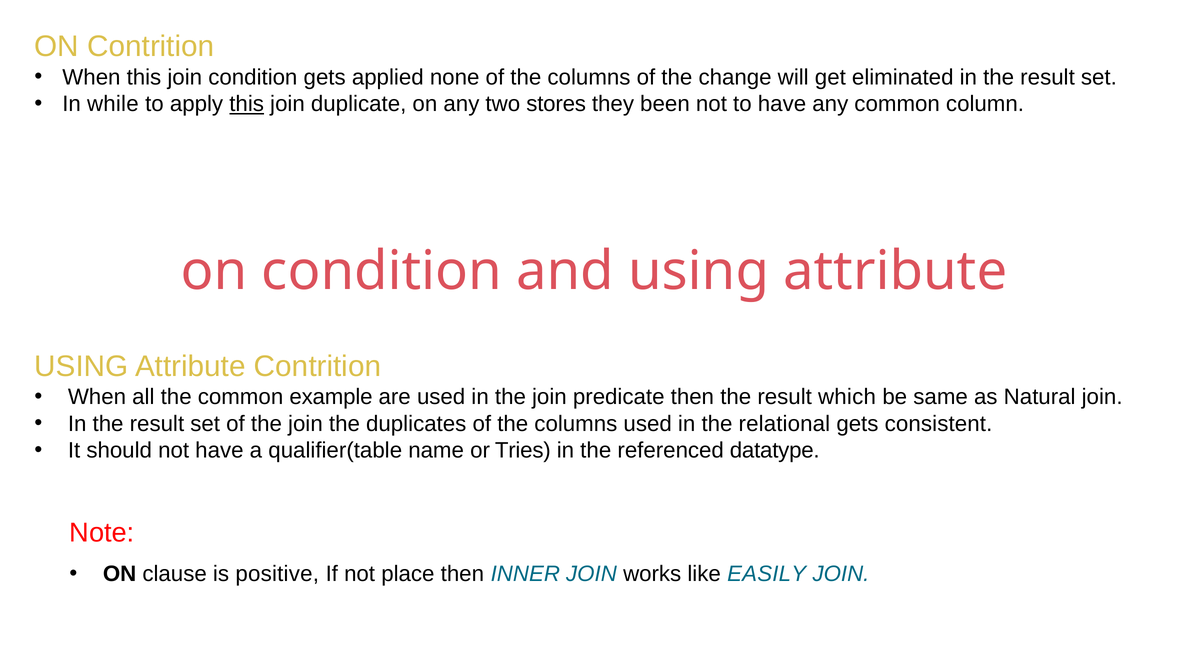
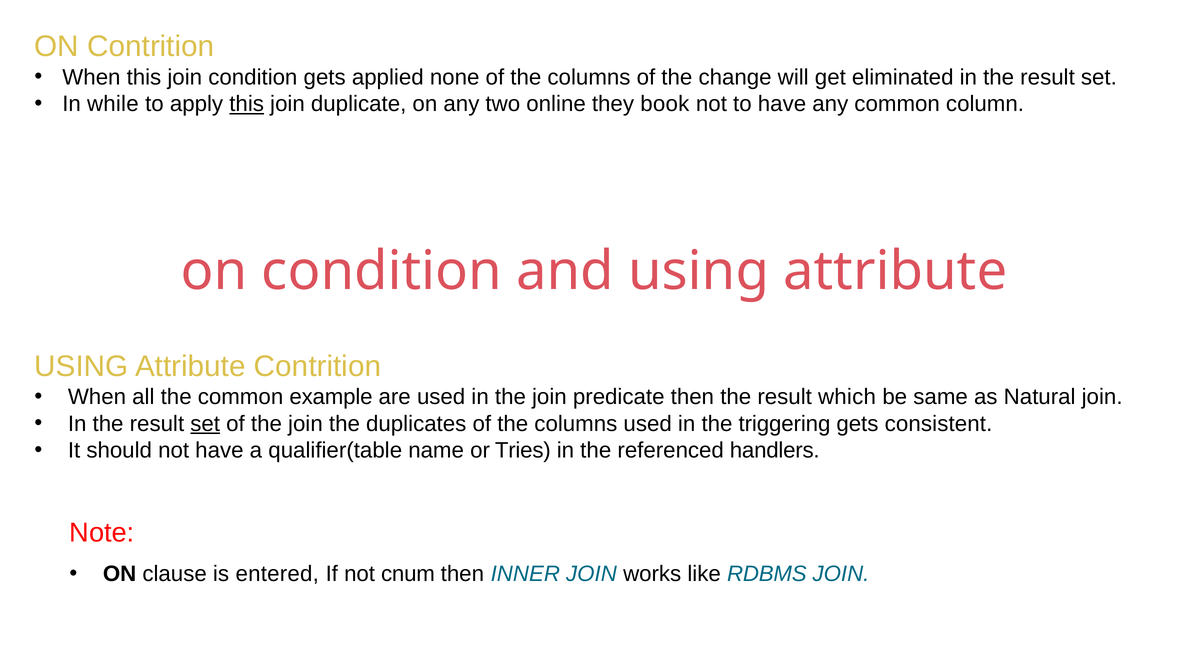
stores: stores -> online
been: been -> book
set at (205, 424) underline: none -> present
relational: relational -> triggering
datatype: datatype -> handlers
positive: positive -> entered
place: place -> cnum
EASILY: EASILY -> RDBMS
